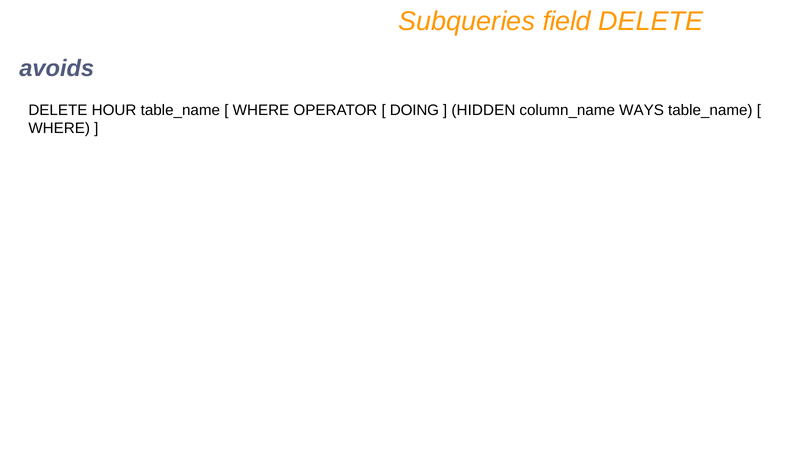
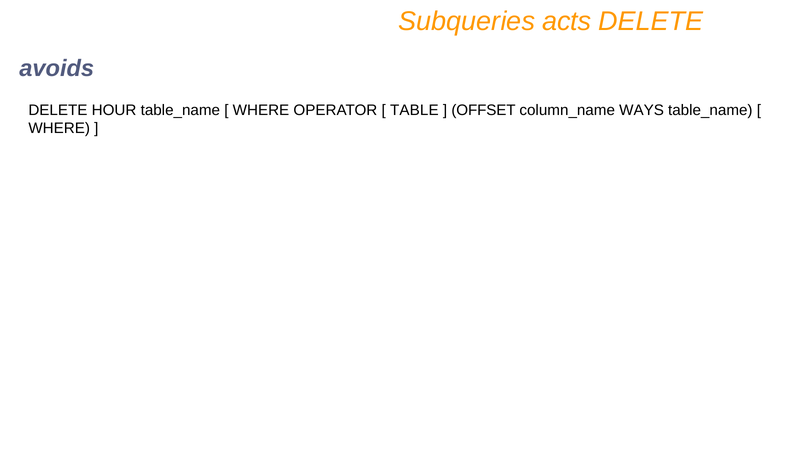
field: field -> acts
DOING: DOING -> TABLE
HIDDEN: HIDDEN -> OFFSET
